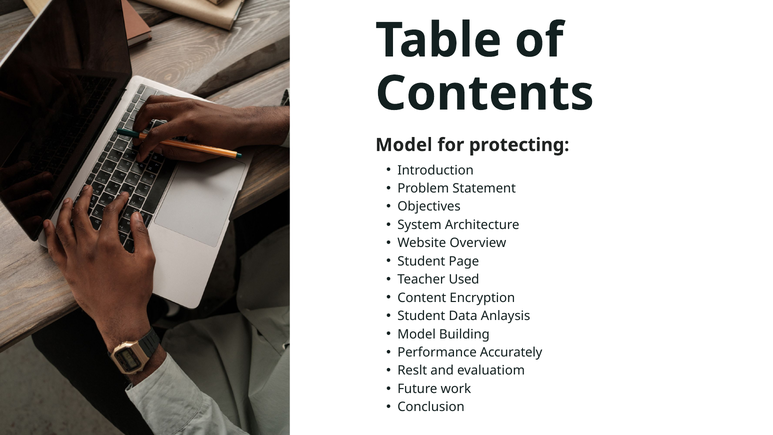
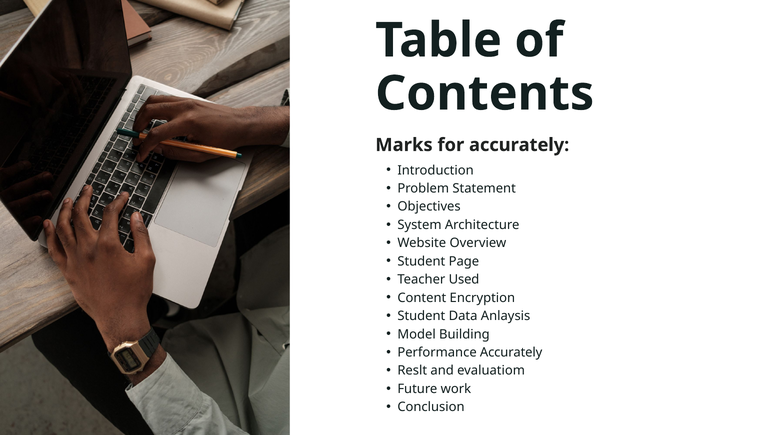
Model at (404, 145): Model -> Marks
for protecting: protecting -> accurately
